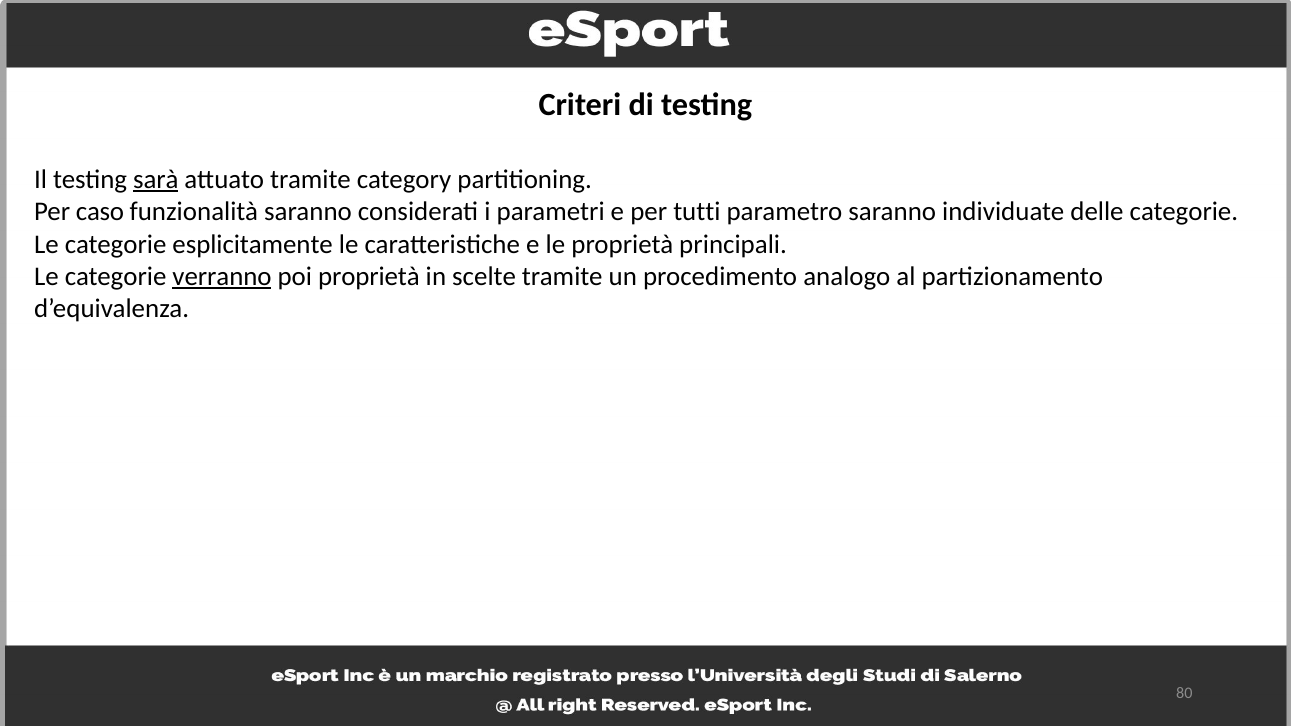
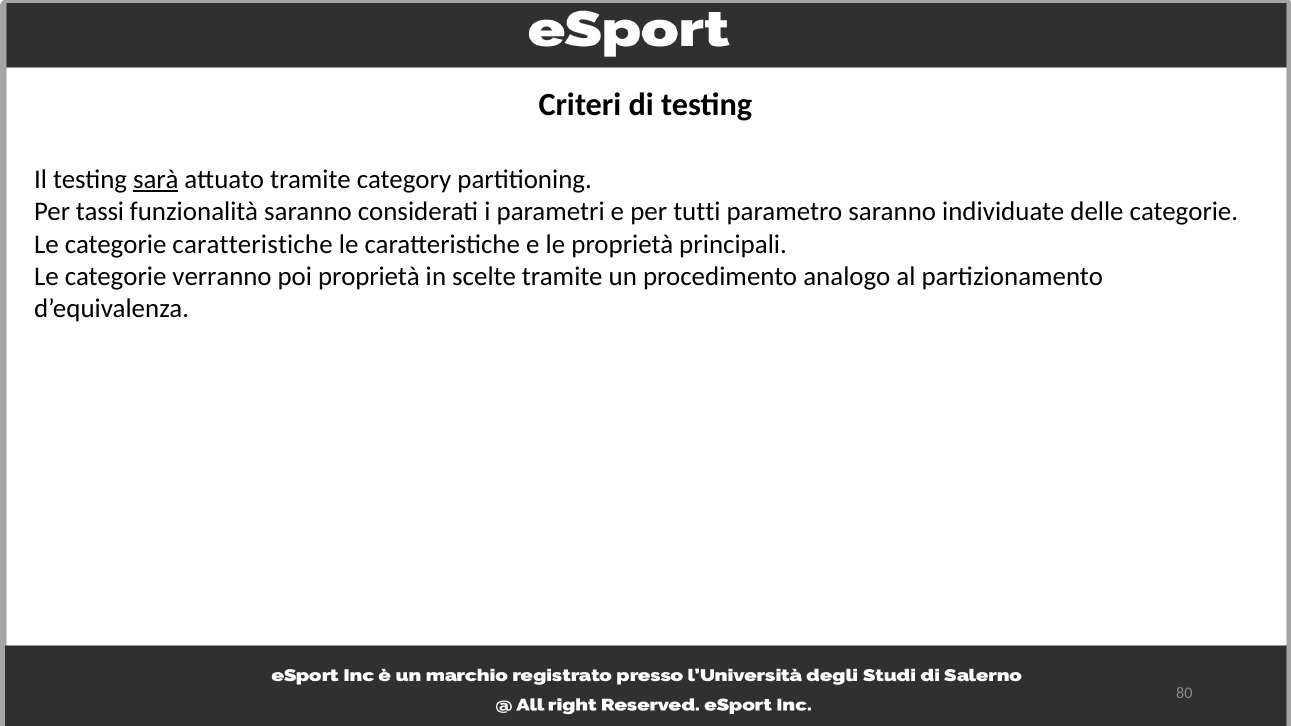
caso: caso -> tassi
categorie esplicitamente: esplicitamente -> caratteristiche
verranno underline: present -> none
